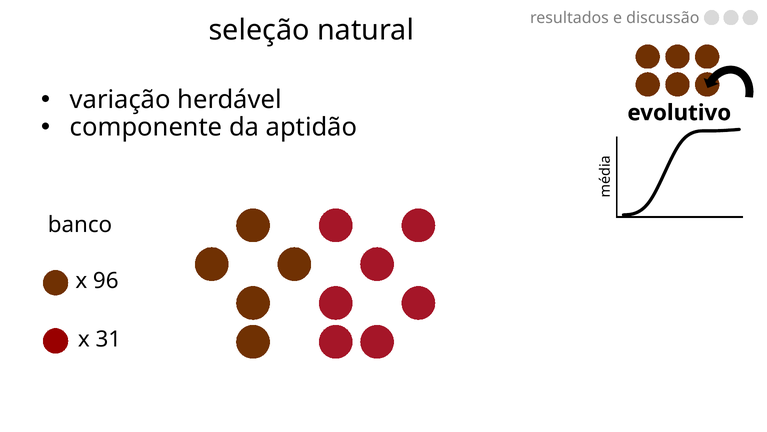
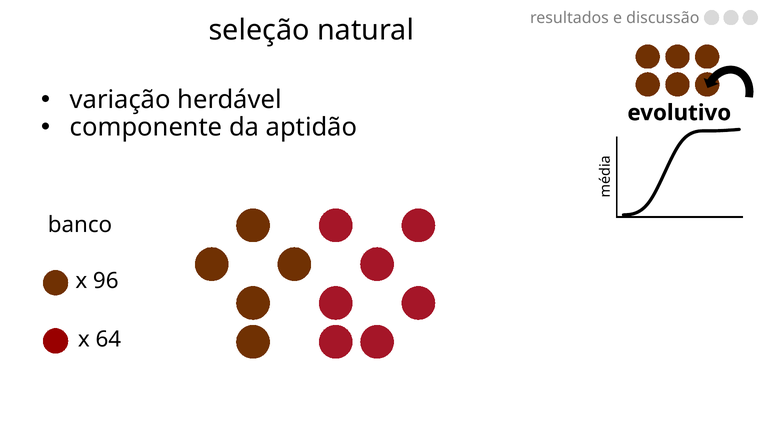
31: 31 -> 64
